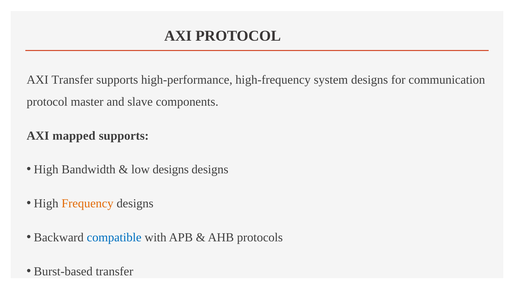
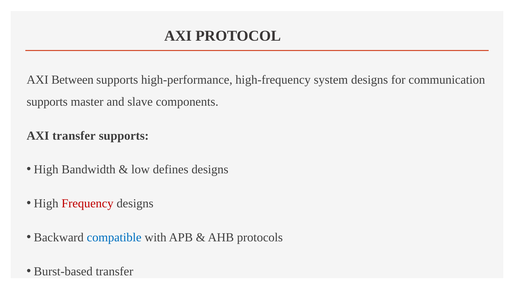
AXI Transfer: Transfer -> Between
protocol at (47, 102): protocol -> supports
AXI mapped: mapped -> transfer
low designs: designs -> defines
Frequency colour: orange -> red
